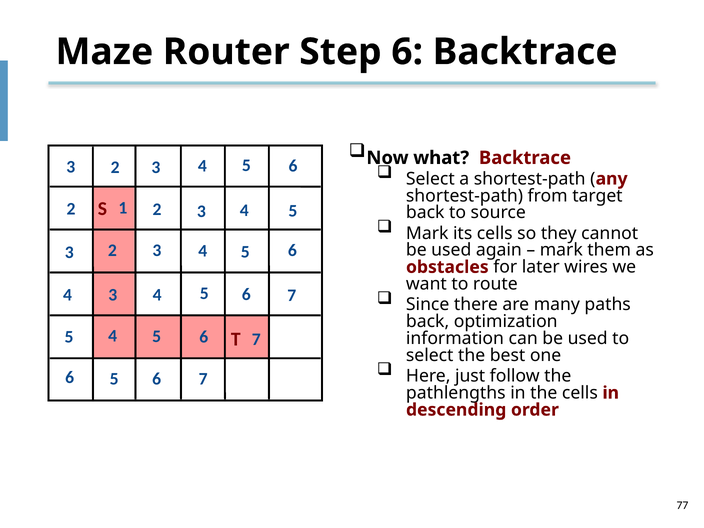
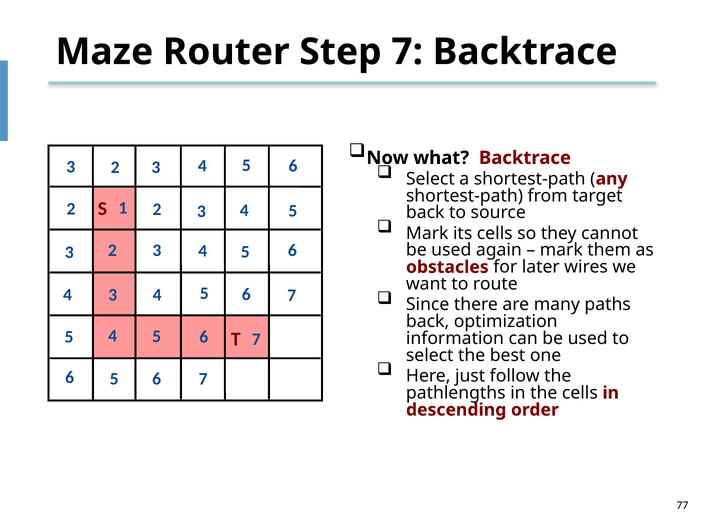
Step 6: 6 -> 7
